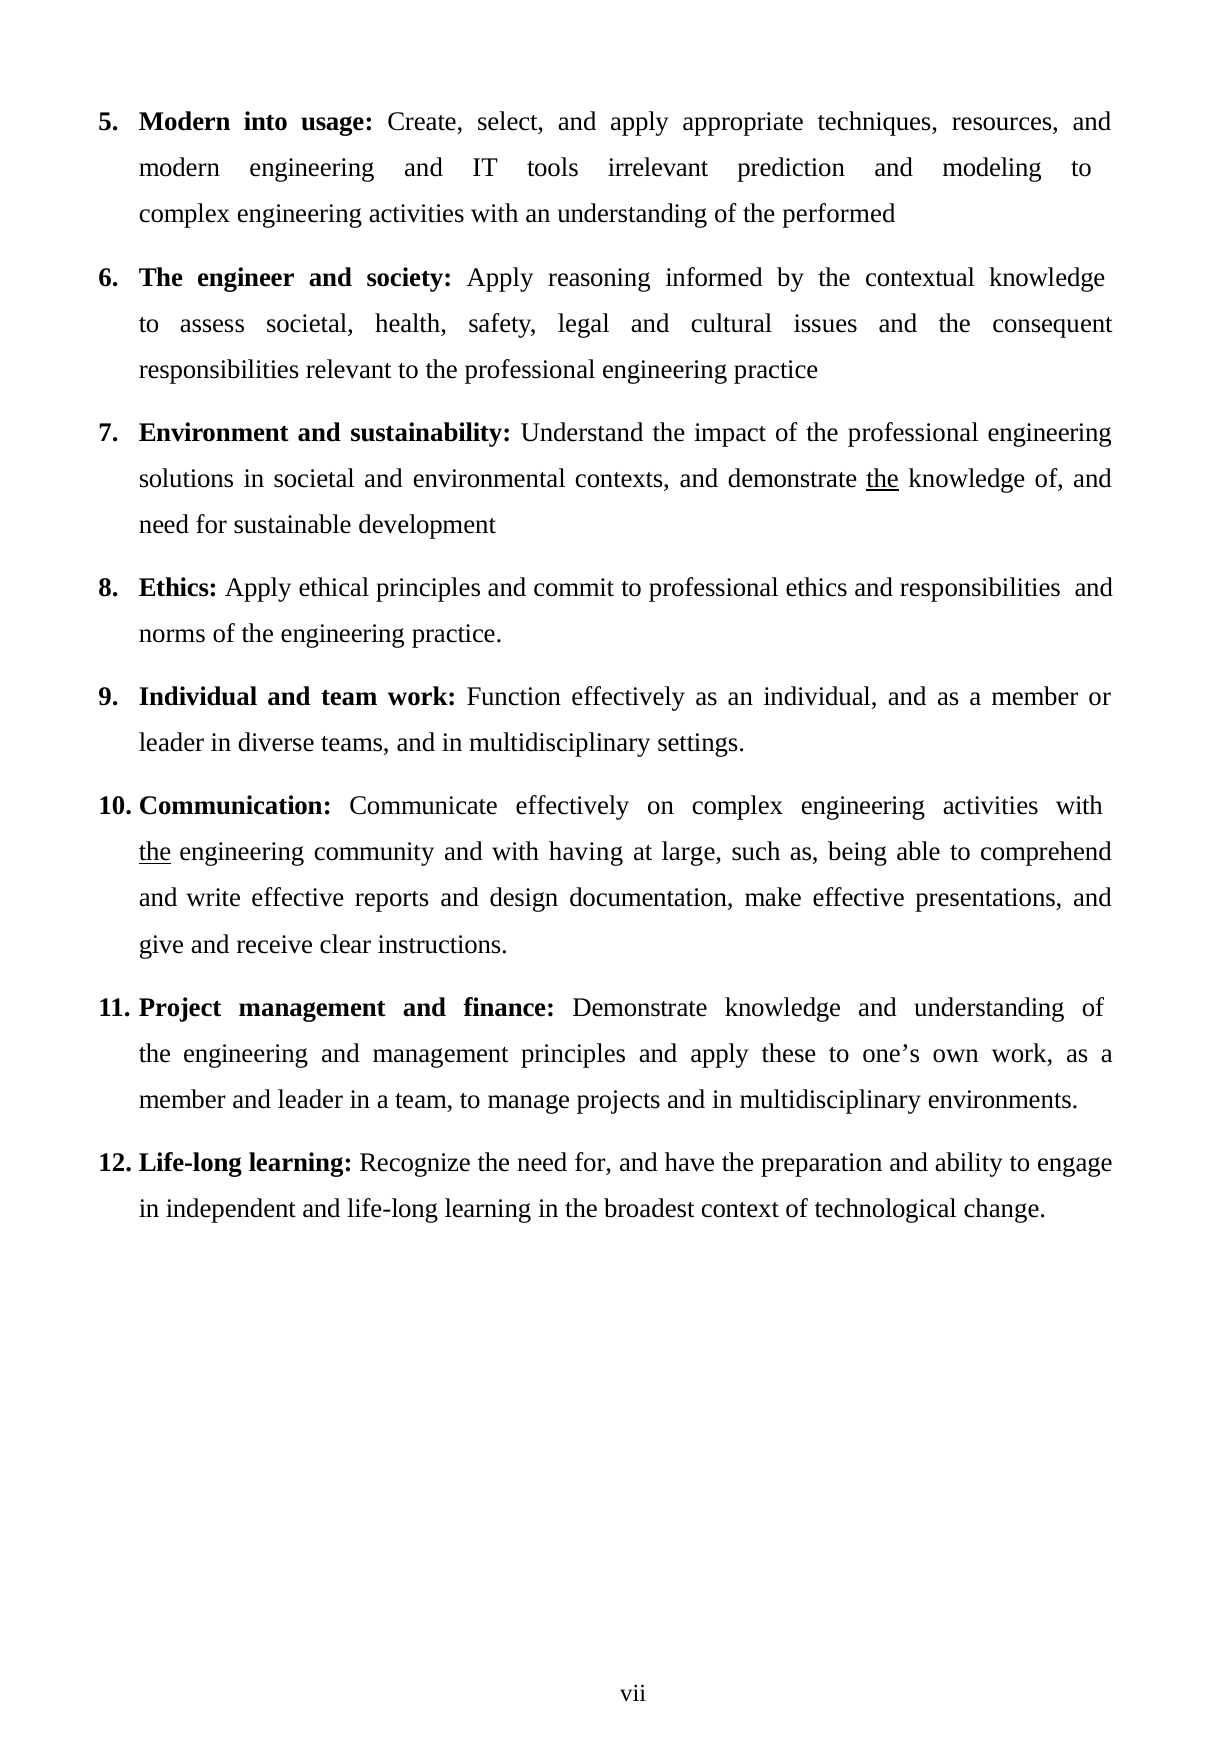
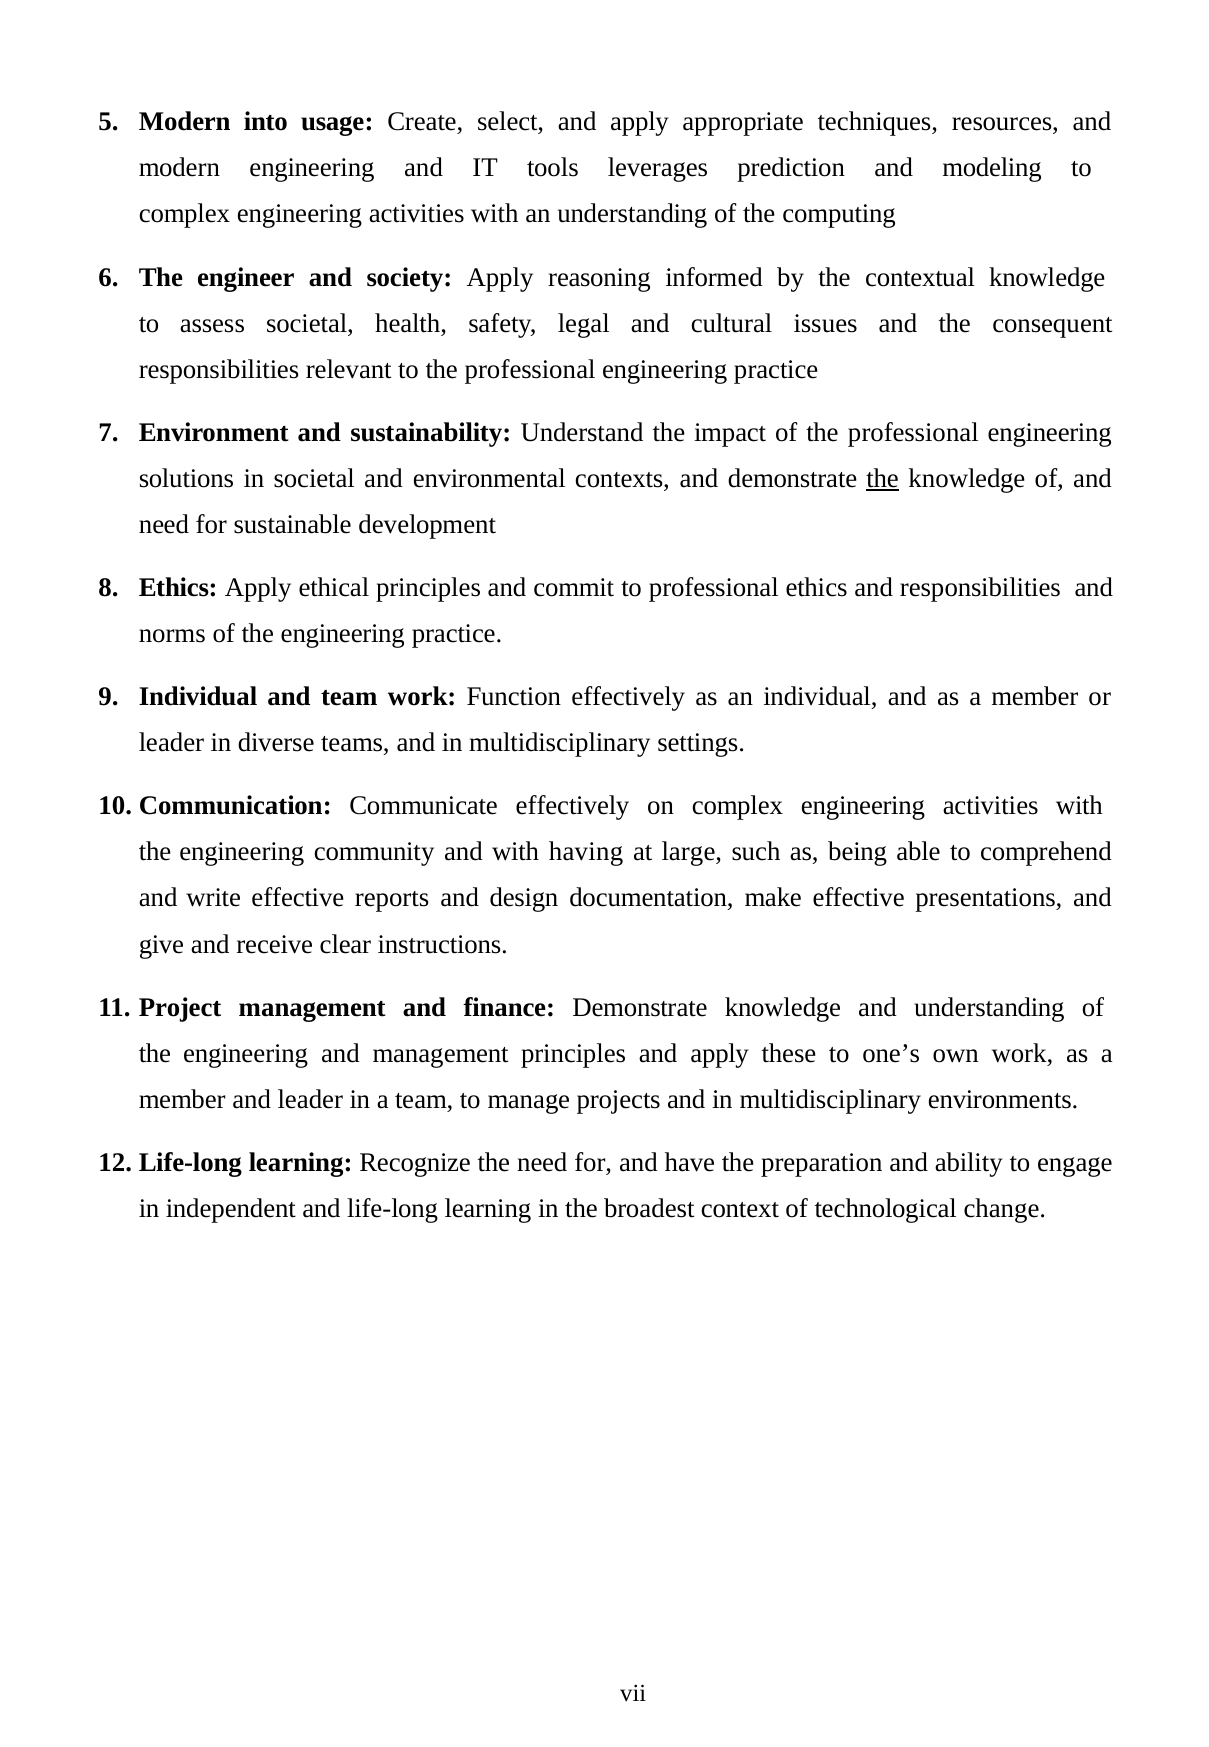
irrelevant: irrelevant -> leverages
performed: performed -> computing
the at (155, 852) underline: present -> none
